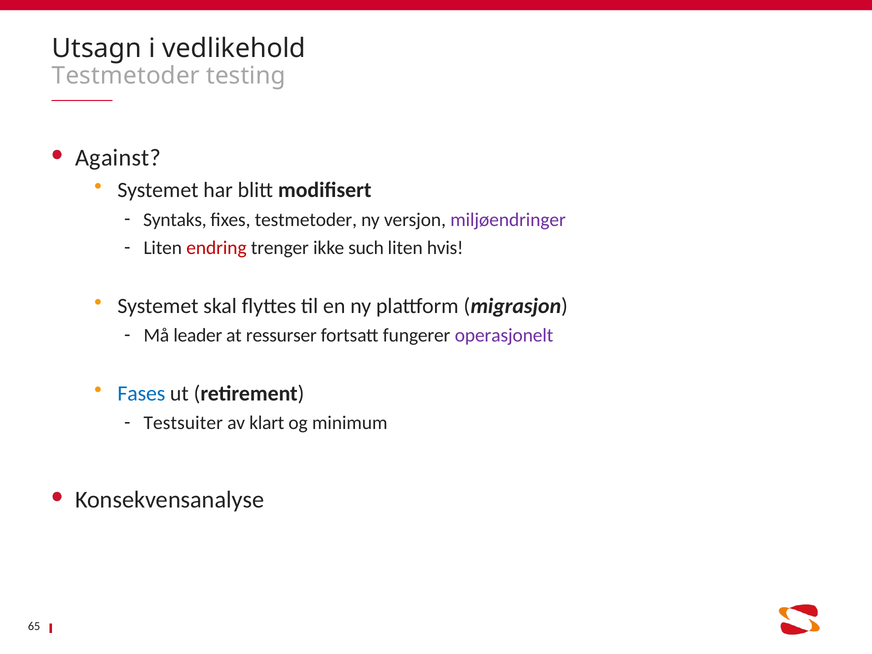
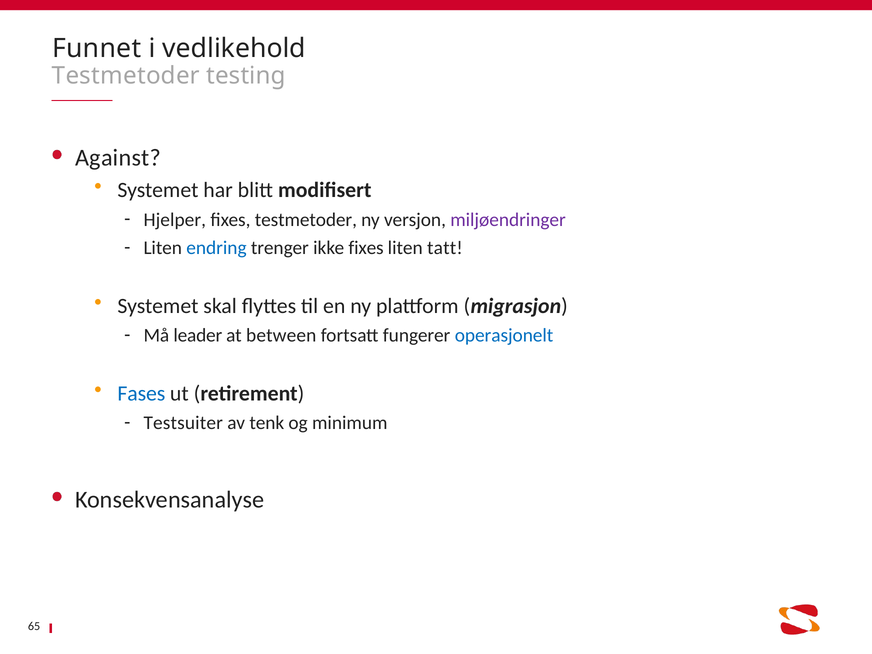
Utsagn: Utsagn -> Funnet
Syntaks: Syntaks -> Hjelper
endring colour: red -> blue
ikke such: such -> fixes
hvis: hvis -> tatt
ressurser: ressurser -> between
operasjonelt colour: purple -> blue
klart: klart -> tenk
